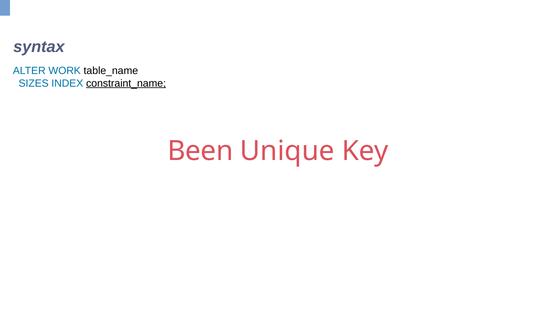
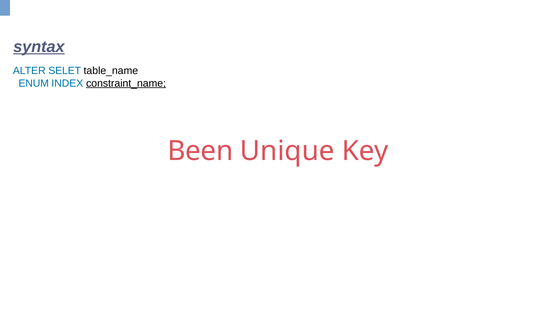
syntax underline: none -> present
WORK: WORK -> SELET
SIZES: SIZES -> ENUM
